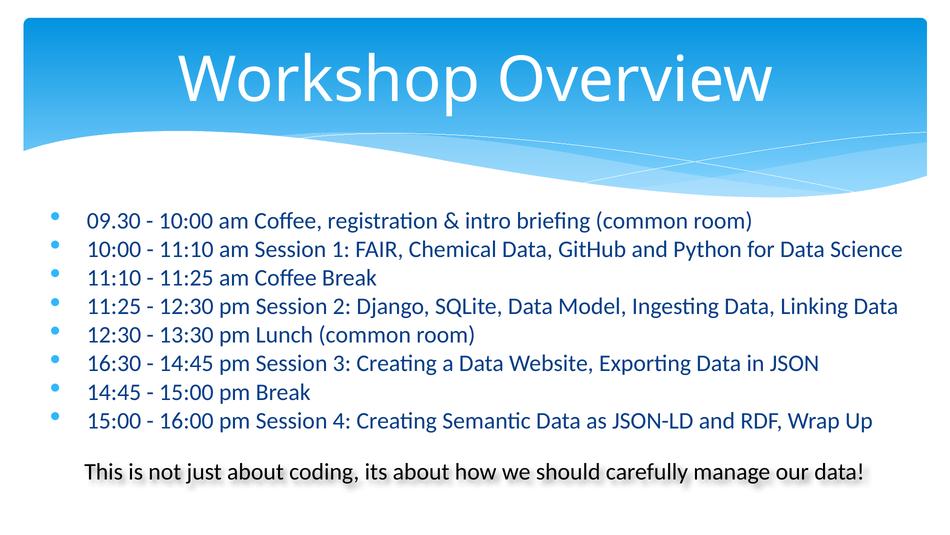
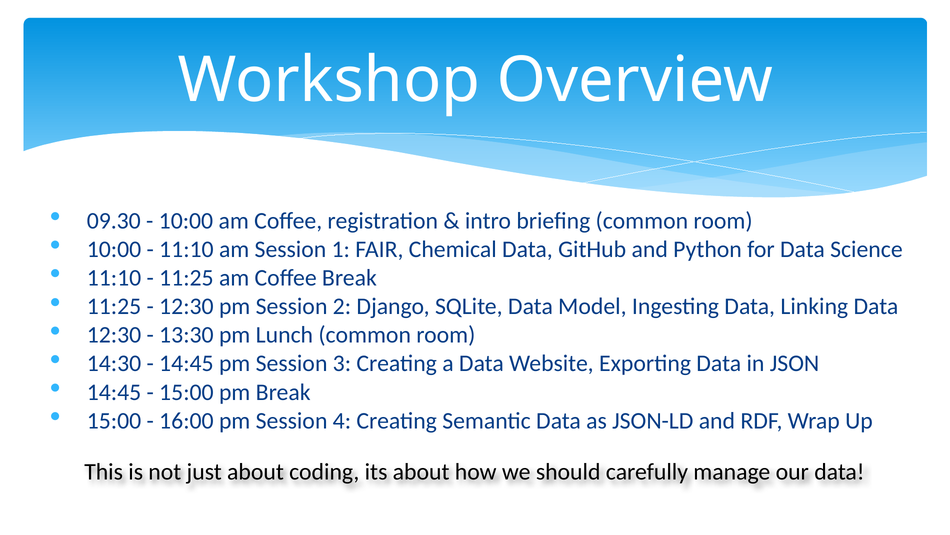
16:30: 16:30 -> 14:30
